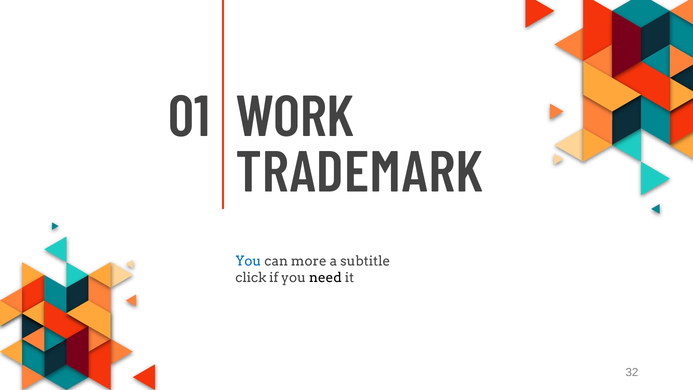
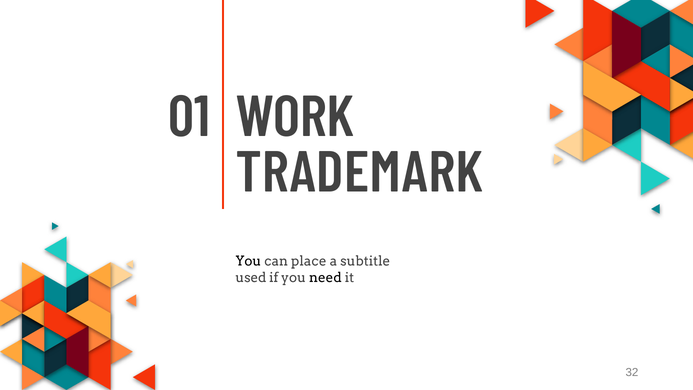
You at (248, 261) colour: blue -> black
more: more -> place
click: click -> used
